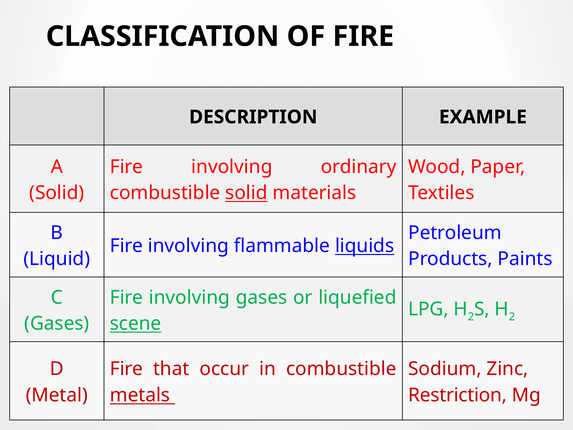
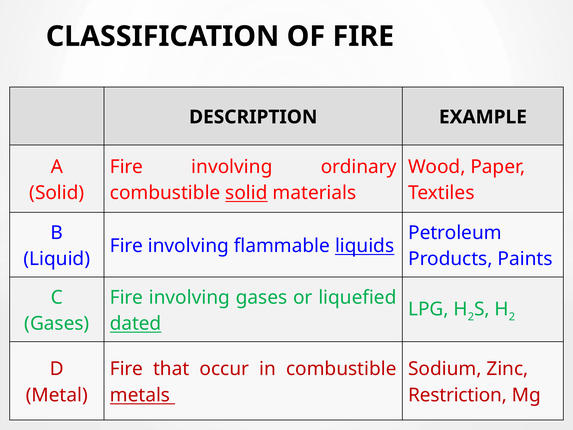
scene: scene -> dated
